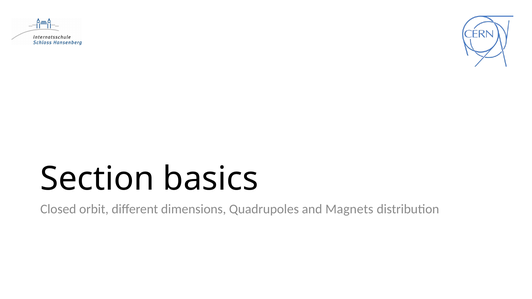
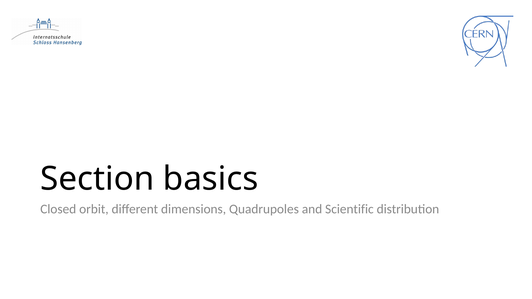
Magnets: Magnets -> Scientific
